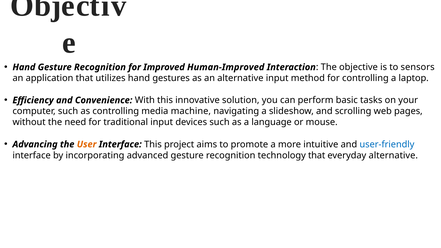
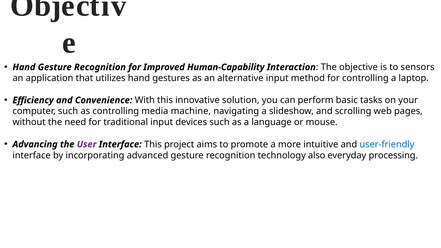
Human-Improved: Human-Improved -> Human-Capability
User colour: orange -> purple
technology that: that -> also
everyday alternative: alternative -> processing
